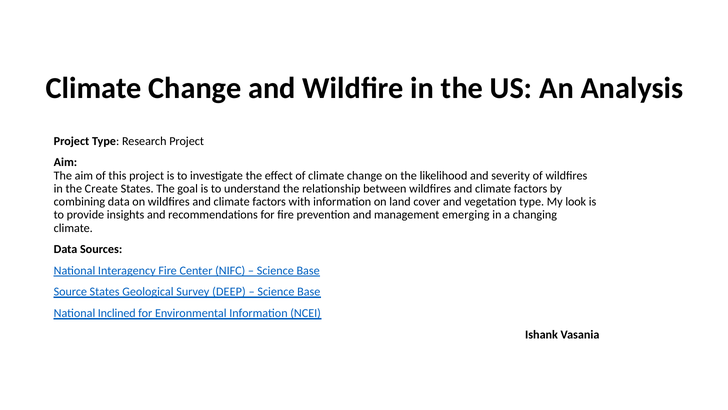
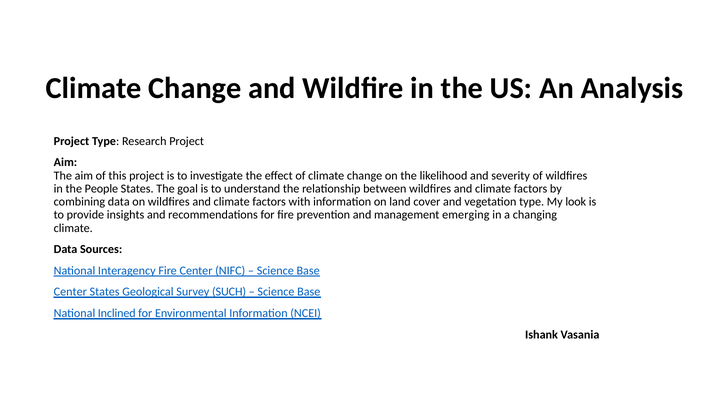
Create: Create -> People
Source at (70, 292): Source -> Center
DEEP: DEEP -> SUCH
